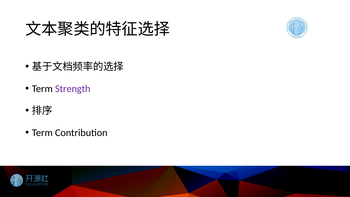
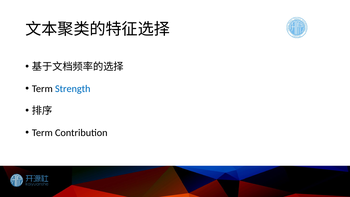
Strength colour: purple -> blue
